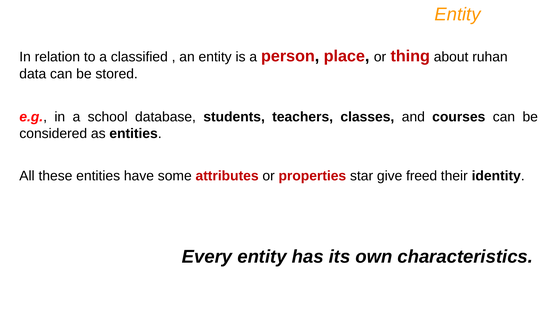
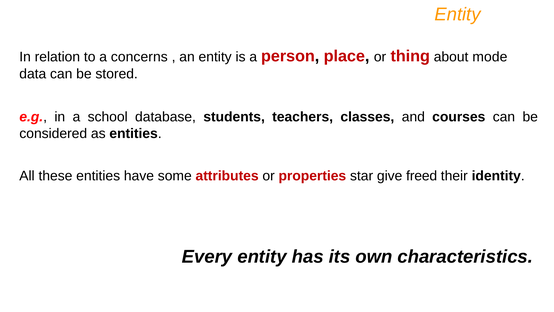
classified: classified -> concerns
ruhan: ruhan -> mode
